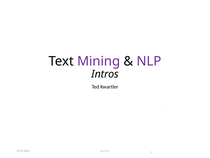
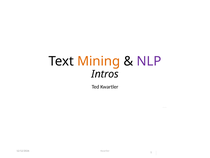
Mining colour: purple -> orange
